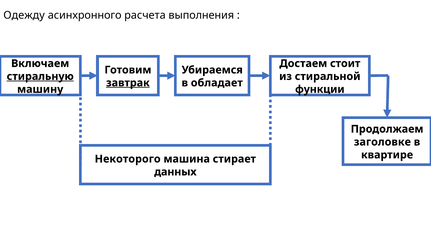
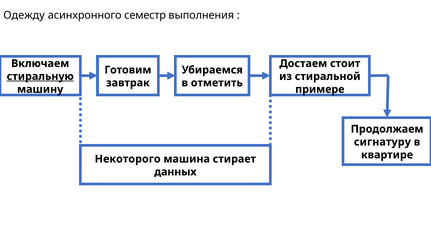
расчета: расчета -> семестр
завтрак underline: present -> none
обладает: обладает -> отметить
функции: функции -> примере
заголовке: заголовке -> сигнатуру
